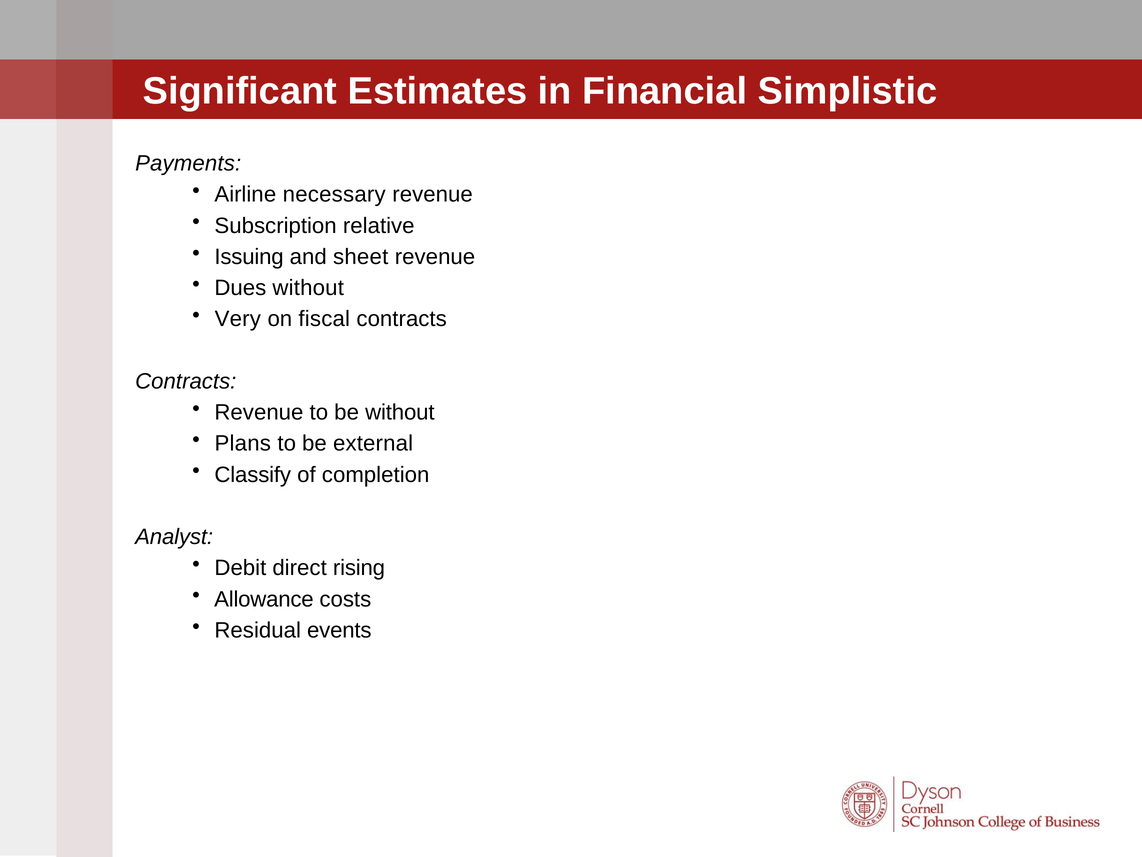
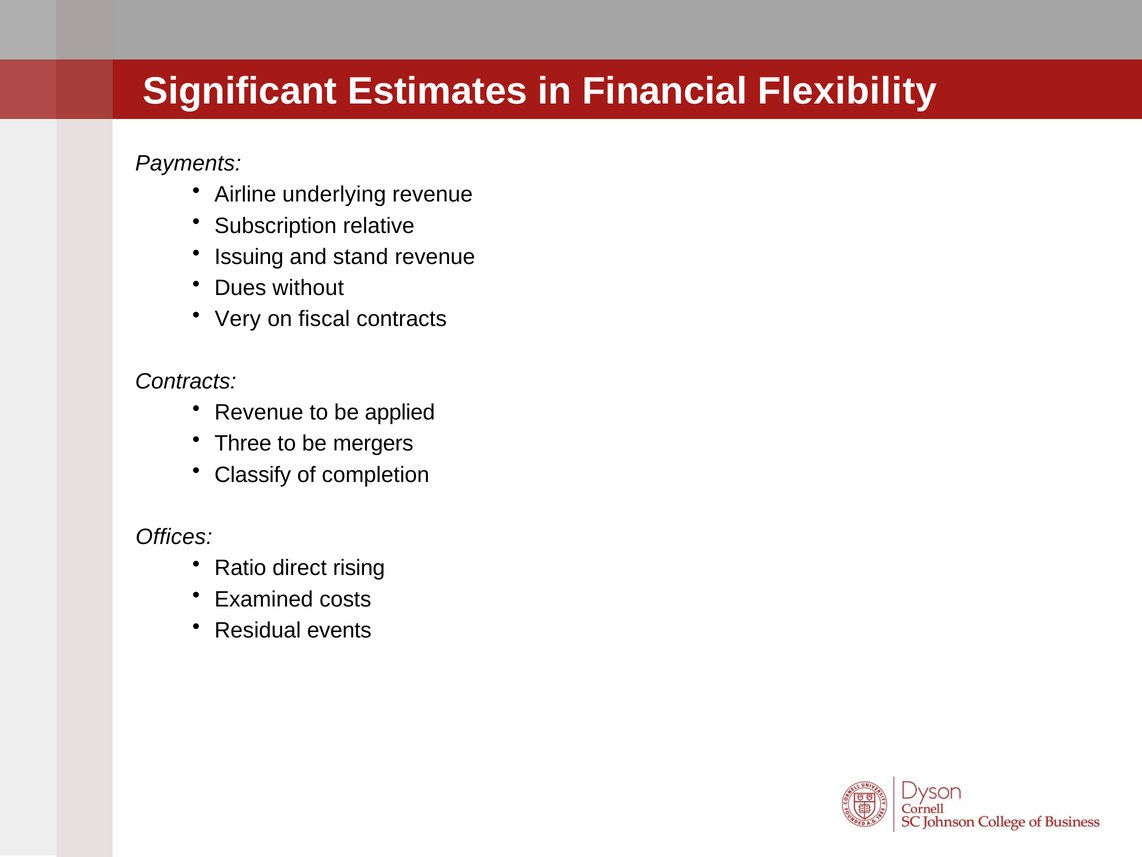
Simplistic: Simplistic -> Flexibility
necessary: necessary -> underlying
sheet: sheet -> stand
be without: without -> applied
Plans: Plans -> Three
external: external -> mergers
Analyst: Analyst -> Offices
Debit: Debit -> Ratio
Allowance: Allowance -> Examined
